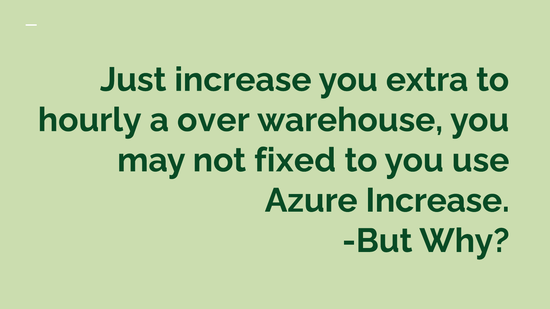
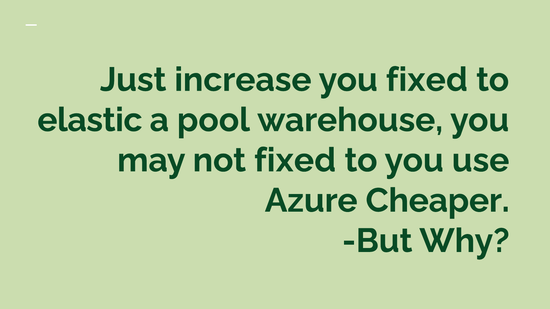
you extra: extra -> fixed
hourly: hourly -> elastic
over: over -> pool
Azure Increase: Increase -> Cheaper
